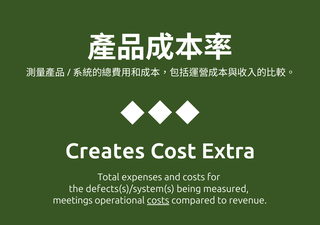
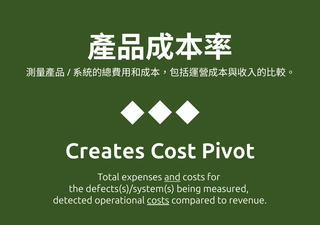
Extra: Extra -> Pivot
and underline: none -> present
meetings: meetings -> detected
